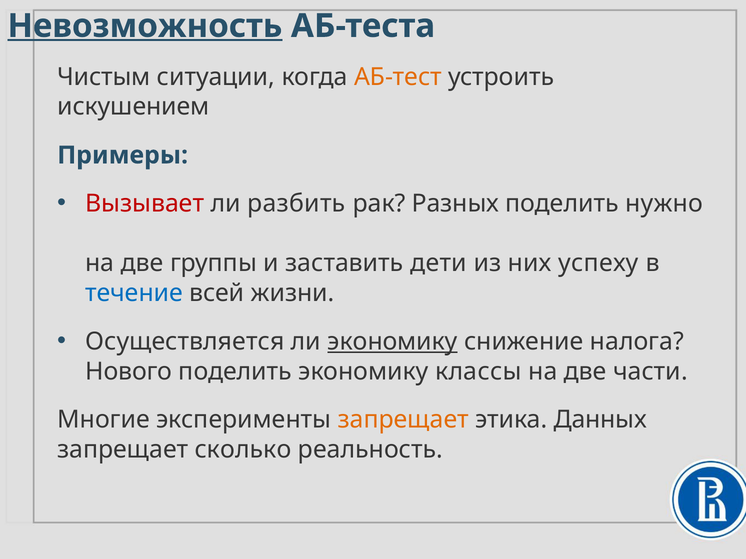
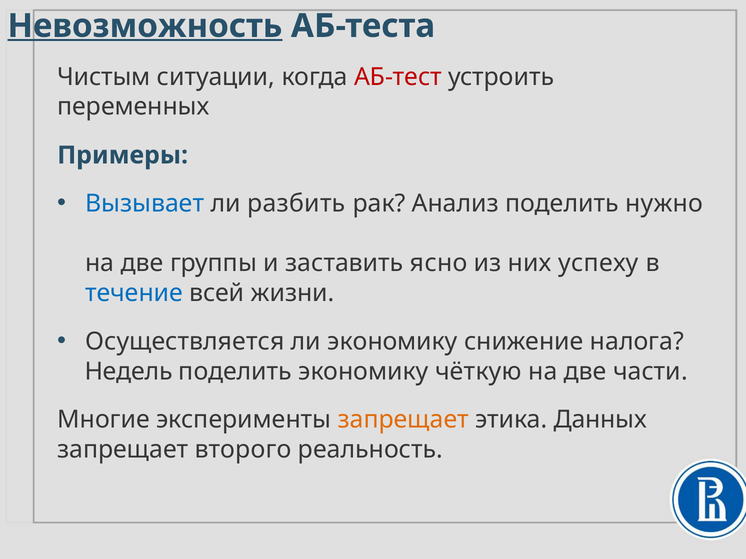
АБ-тест colour: orange -> red
искушением: искушением -> переменных
Вызывает colour: red -> blue
Разных: Разных -> Анализ
дети: дети -> ясно
экономику at (393, 342) underline: present -> none
Нового: Нового -> Недель
классы: классы -> чёткую
сколько: сколько -> второго
